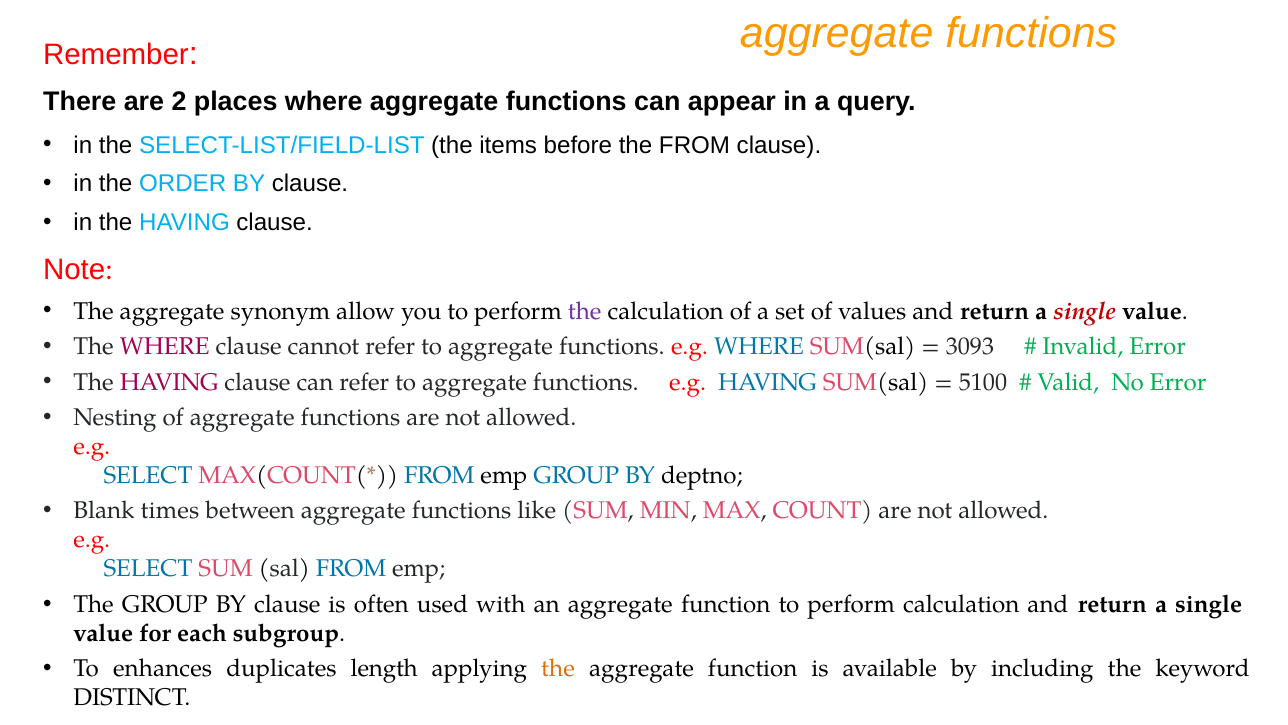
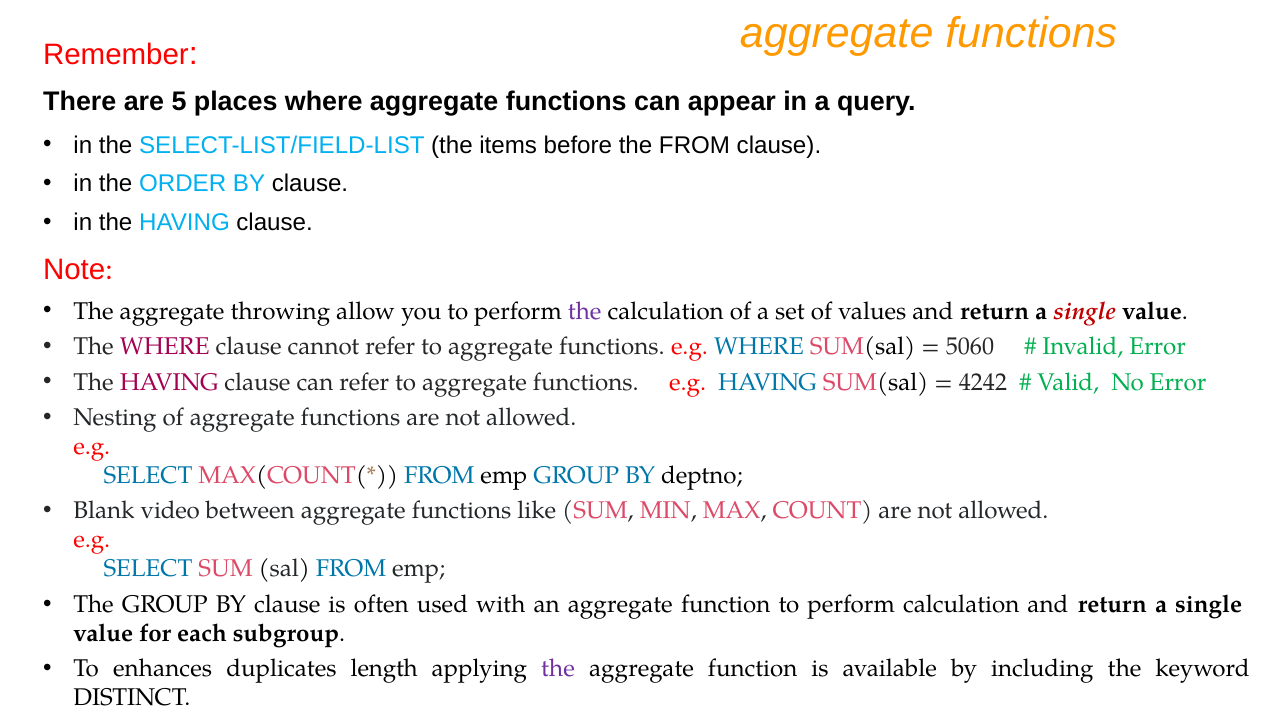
2: 2 -> 5
synonym: synonym -> throwing
3093: 3093 -> 5060
5100: 5100 -> 4242
times: times -> video
the at (558, 668) colour: orange -> purple
